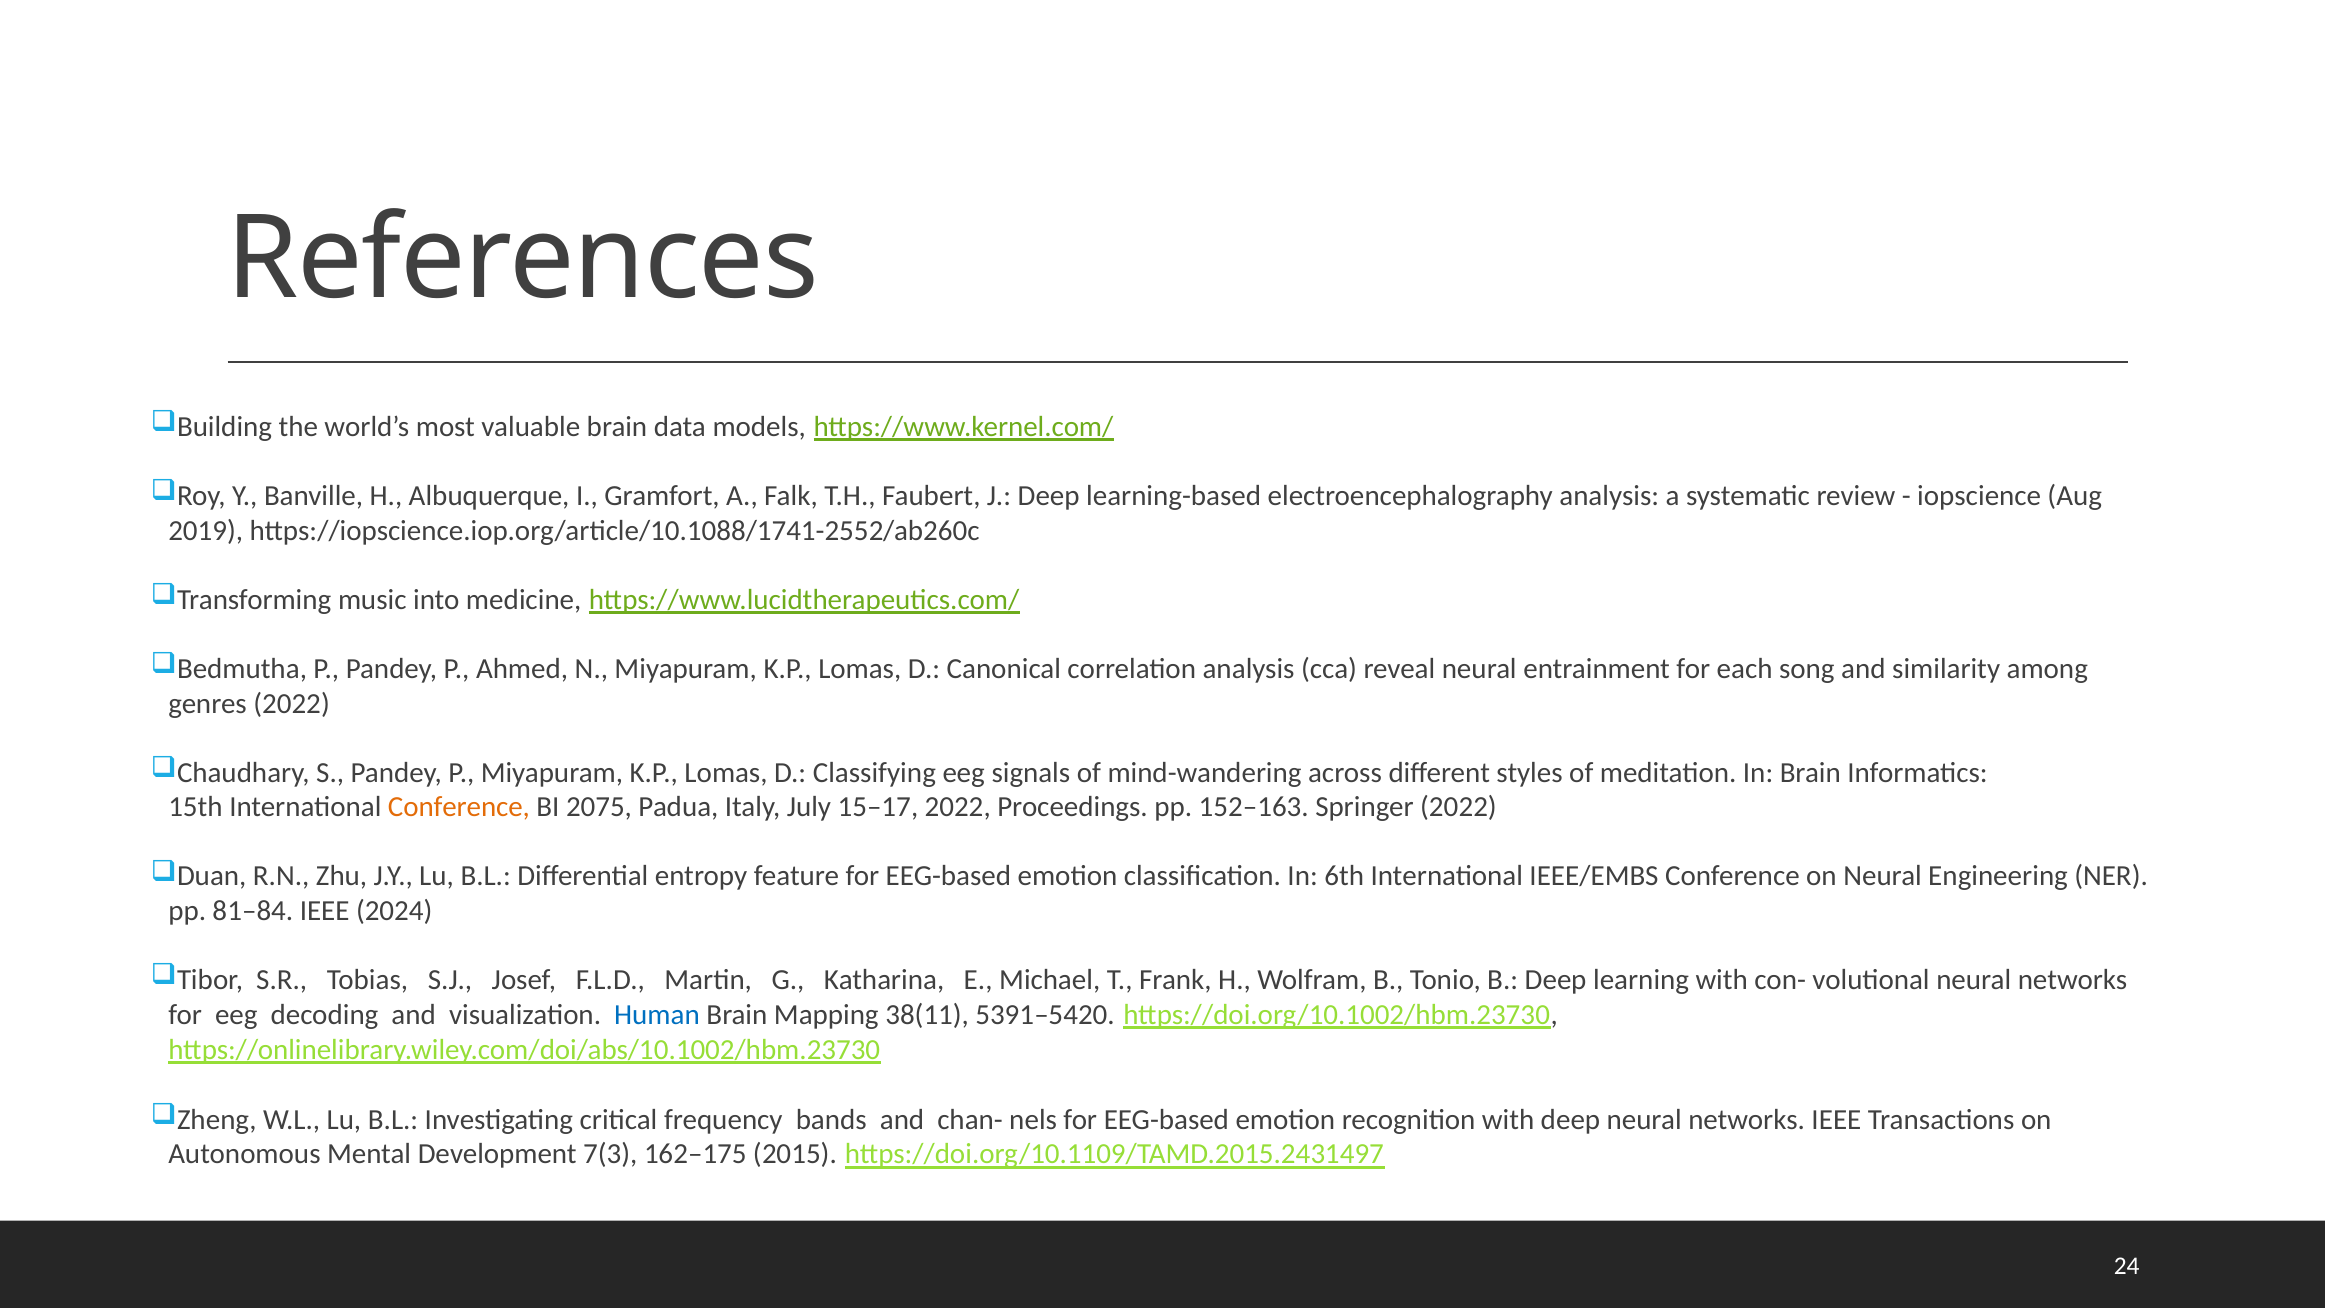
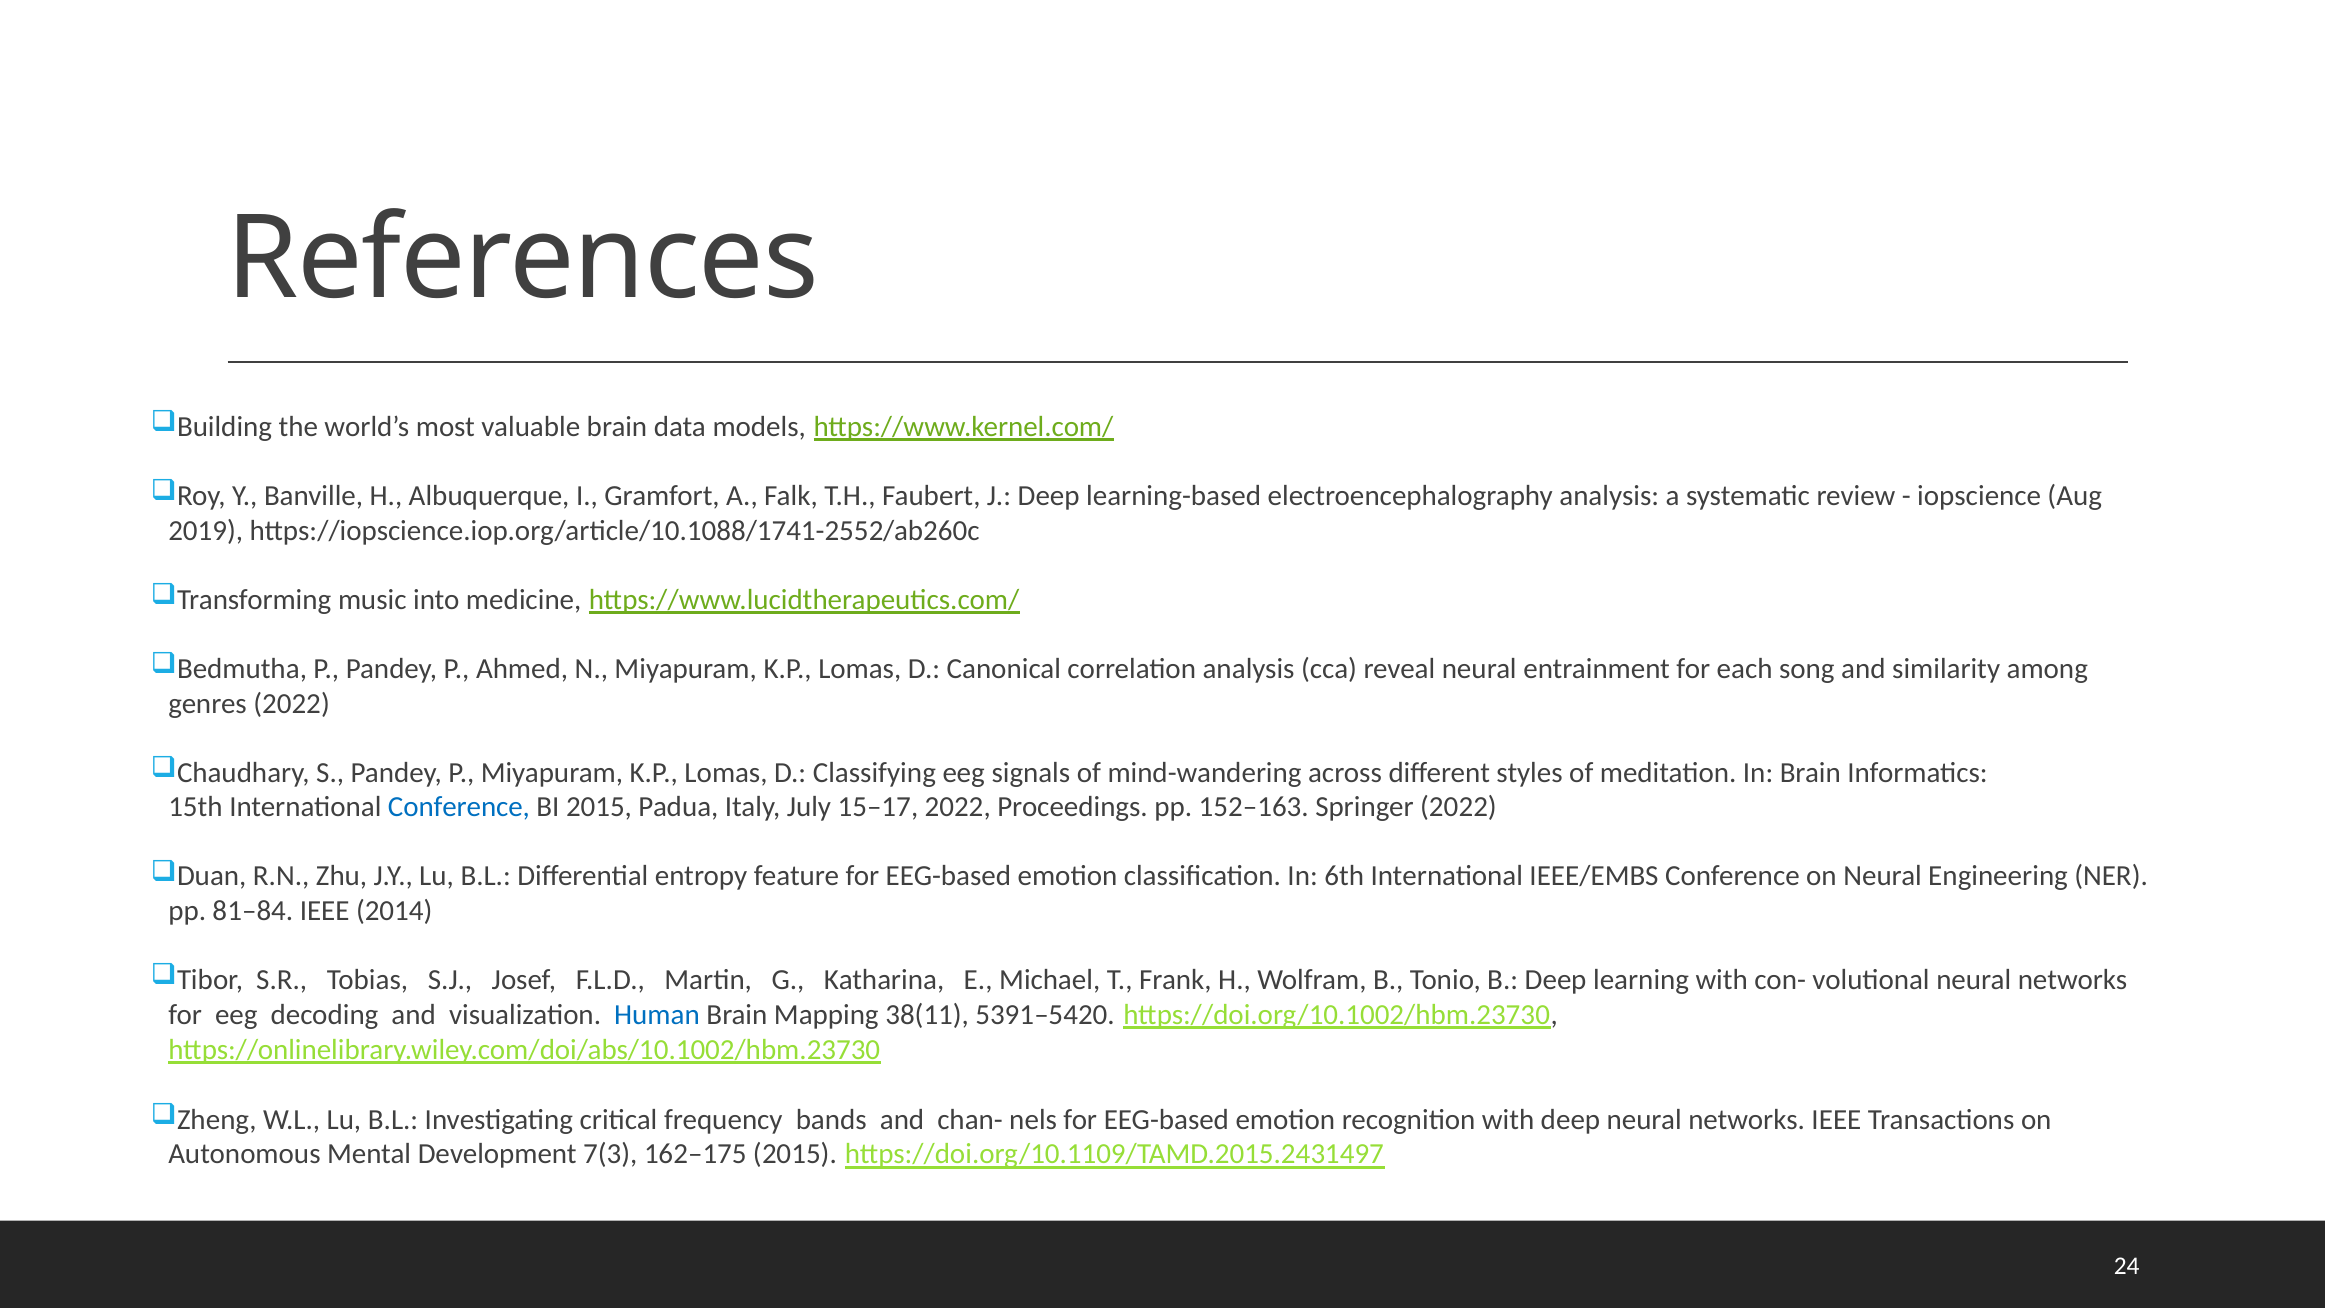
Conference at (459, 807) colour: orange -> blue
BI 2075: 2075 -> 2015
2024: 2024 -> 2014
